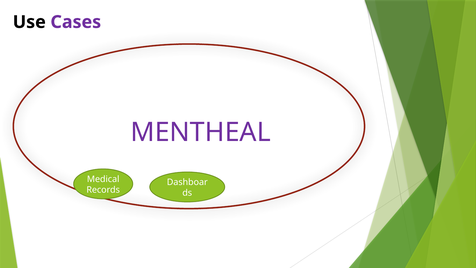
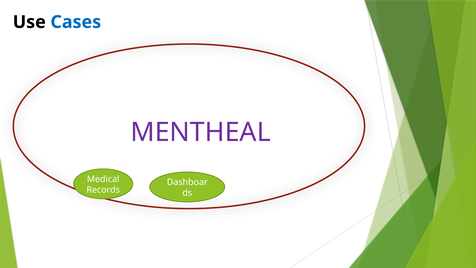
Cases colour: purple -> blue
